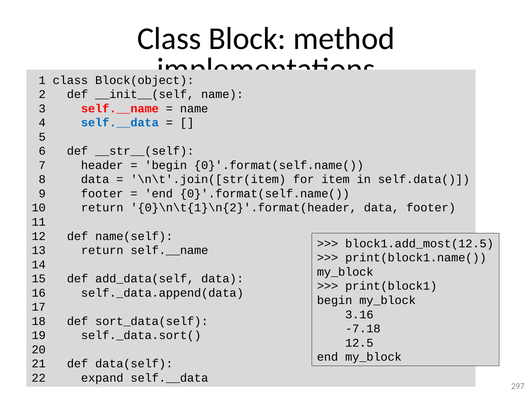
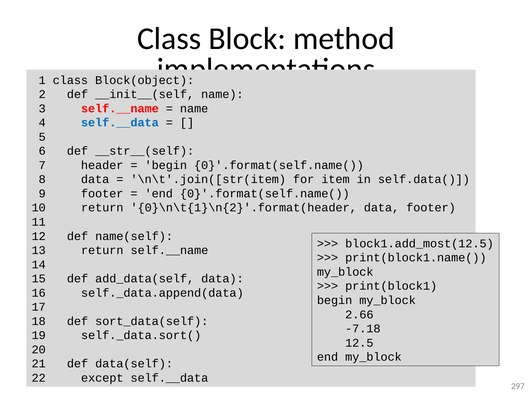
3.16: 3.16 -> 2.66
expand: expand -> except
